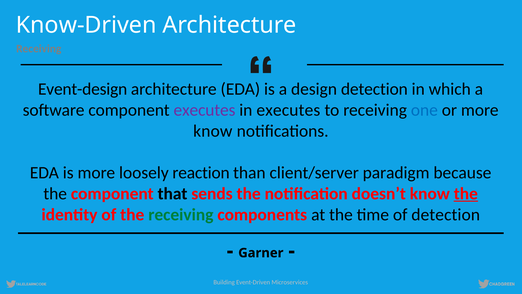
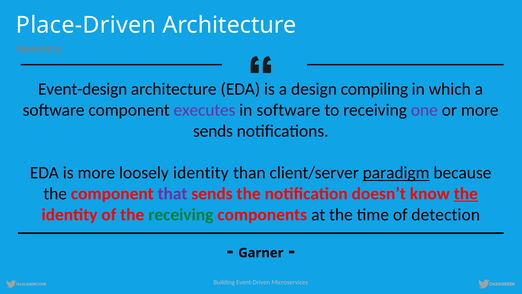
Know-Driven: Know-Driven -> Place-Driven
Receiving at (39, 49): Receiving -> Inventory
design detection: detection -> compiling
in executes: executes -> software
one colour: blue -> purple
know at (213, 131): know -> sends
loosely reaction: reaction -> identity
paradigm underline: none -> present
that colour: black -> purple
